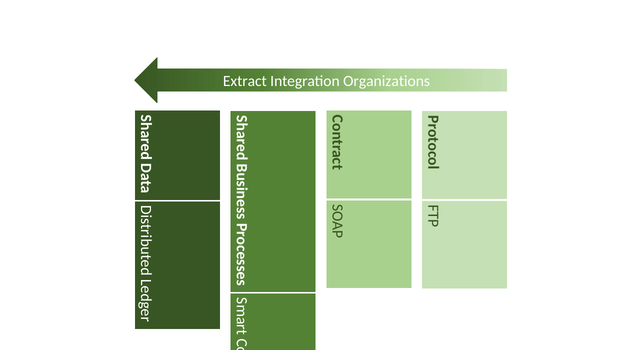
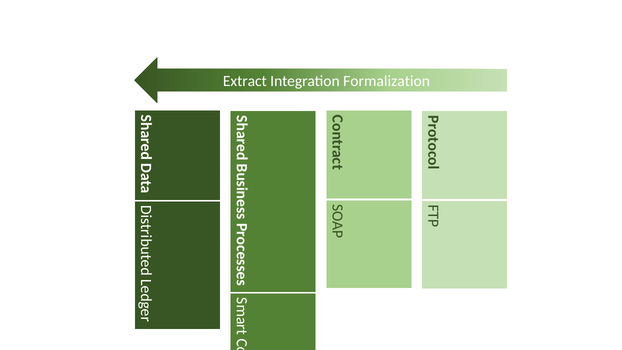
Organizations: Organizations -> Formalization
